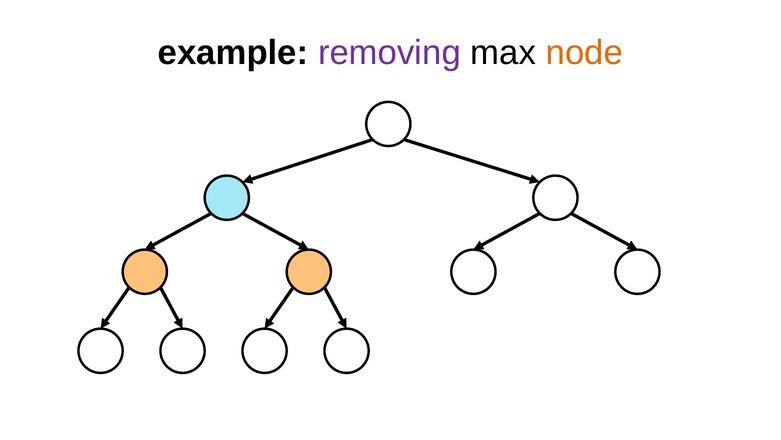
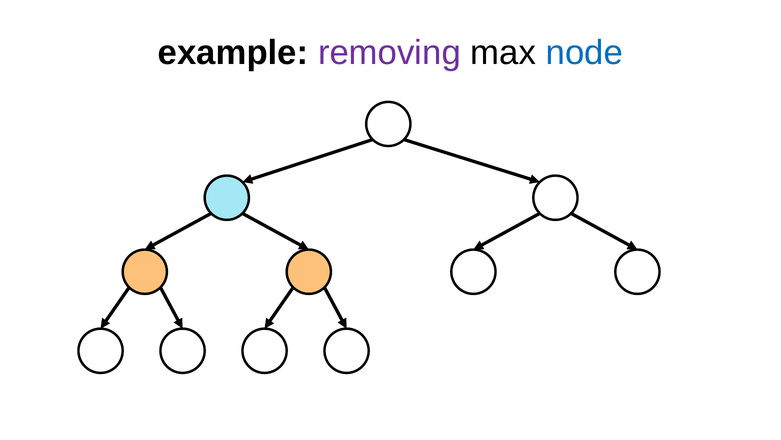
node colour: orange -> blue
